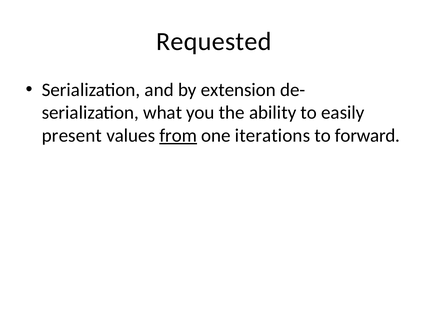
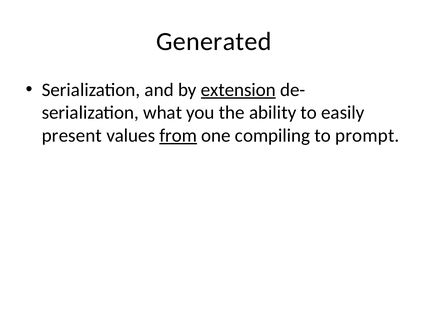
Requested: Requested -> Generated
extension underline: none -> present
iterations: iterations -> compiling
forward: forward -> prompt
